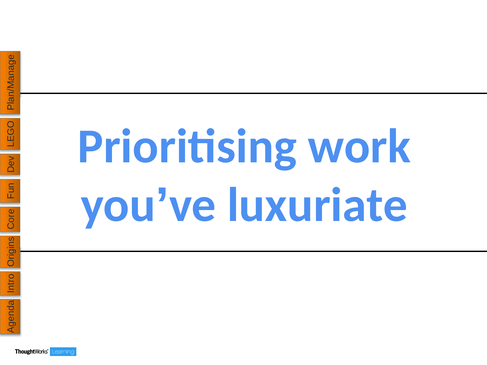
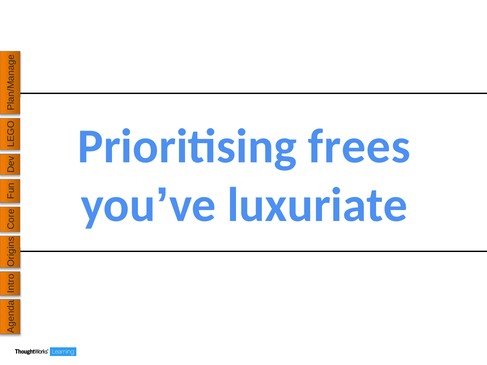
work: work -> frees
